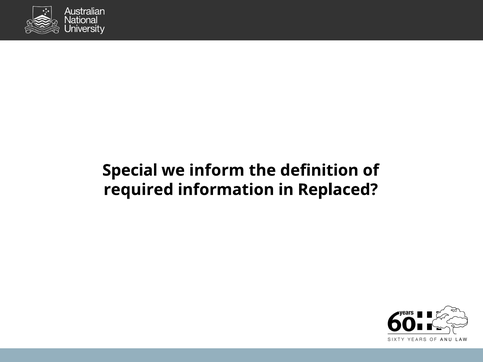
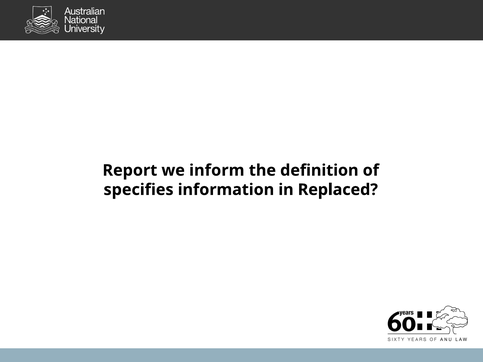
Special: Special -> Report
required: required -> specifies
